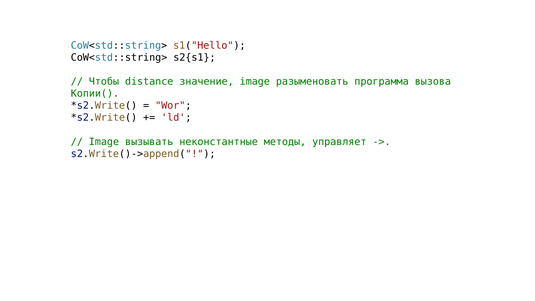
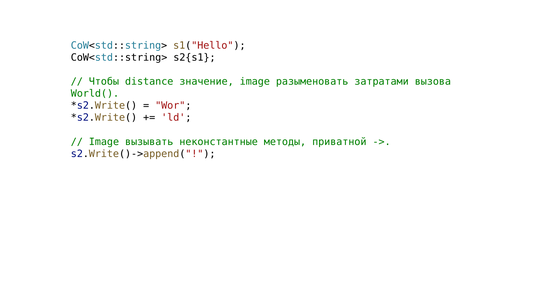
программа: программа -> затратами
Копии(: Копии( -> World(
управляет: управляет -> приватной
